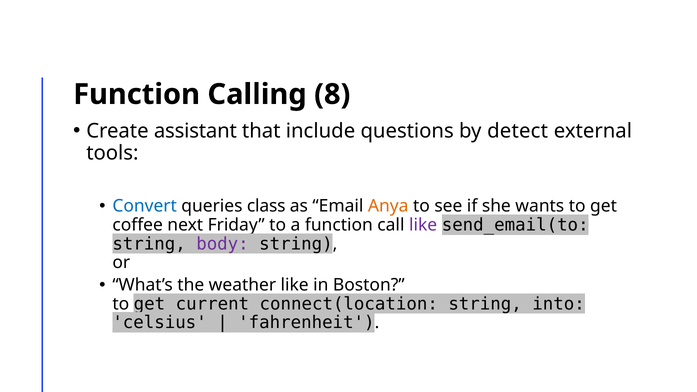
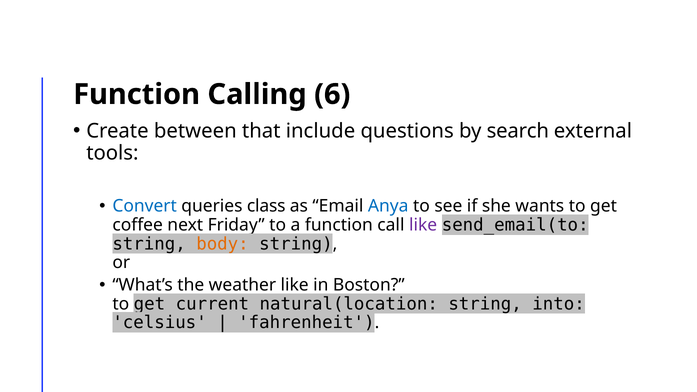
8: 8 -> 6
assistant: assistant -> between
detect: detect -> search
Anya colour: orange -> blue
body colour: purple -> orange
get_current_connect(location: get_current_connect(location -> get_current_natural(location
